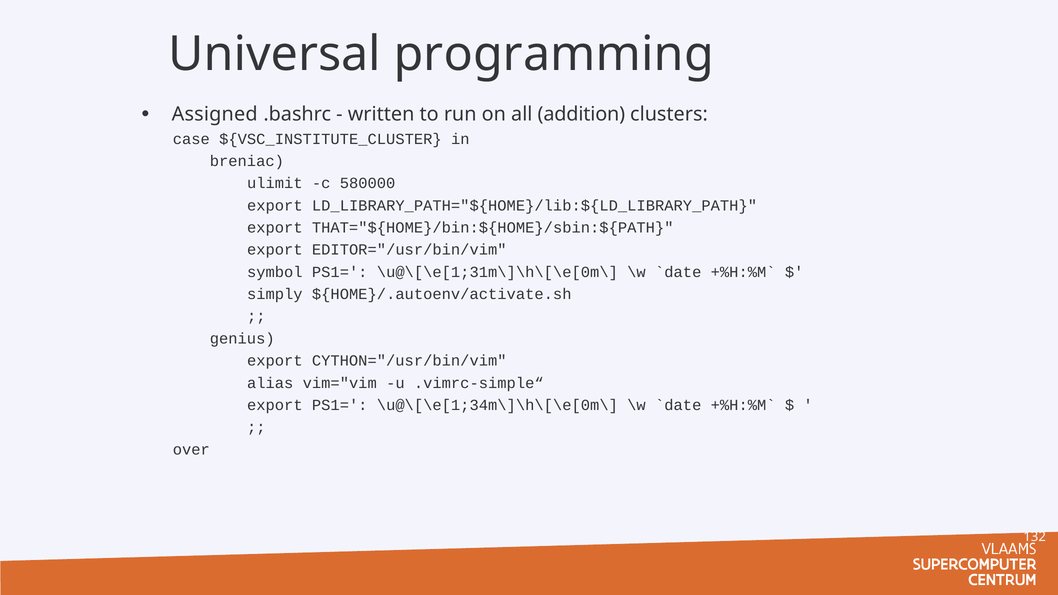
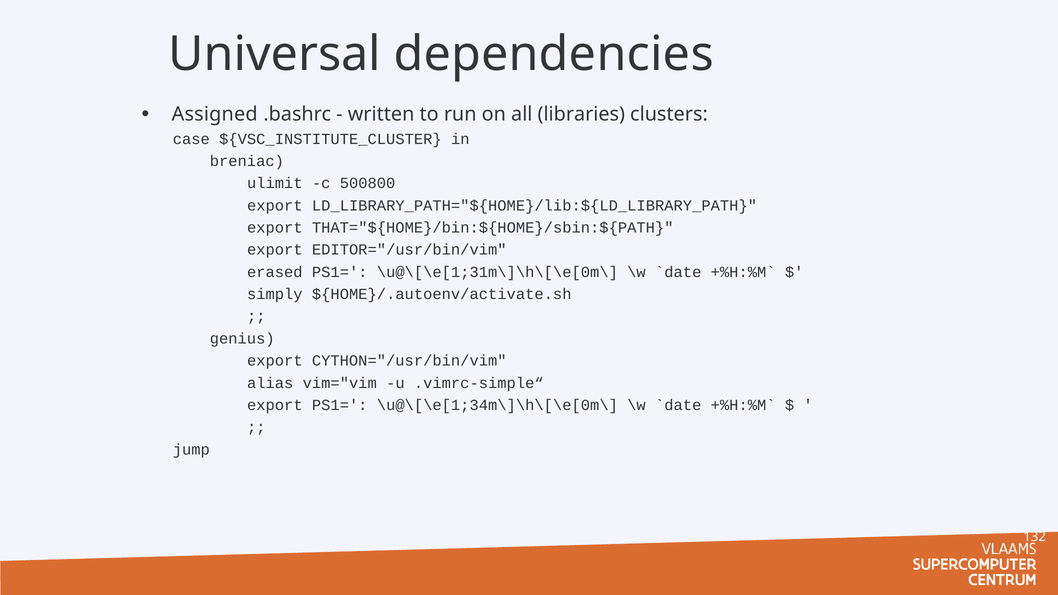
programming: programming -> dependencies
addition: addition -> libraries
580000: 580000 -> 500800
symbol: symbol -> erased
over: over -> jump
